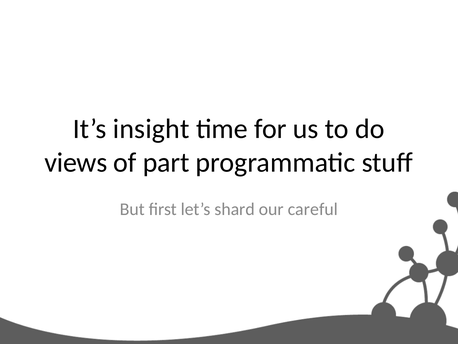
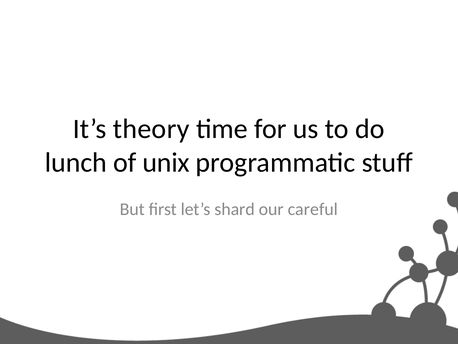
insight: insight -> theory
views: views -> lunch
part: part -> unix
